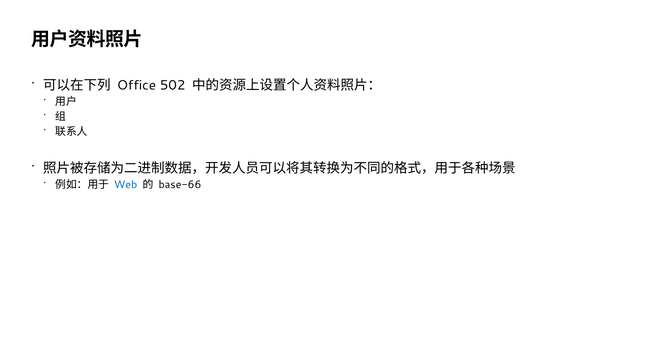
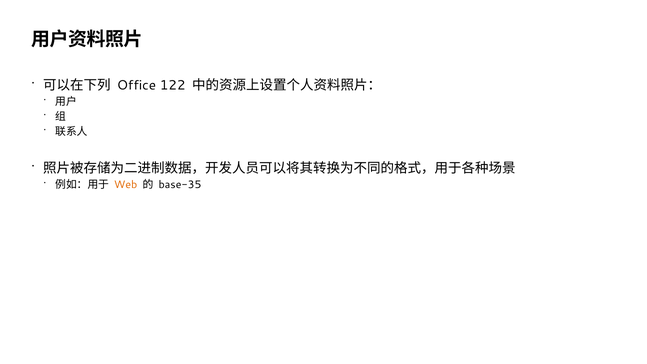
502: 502 -> 122
Web colour: blue -> orange
base-66: base-66 -> base-35
